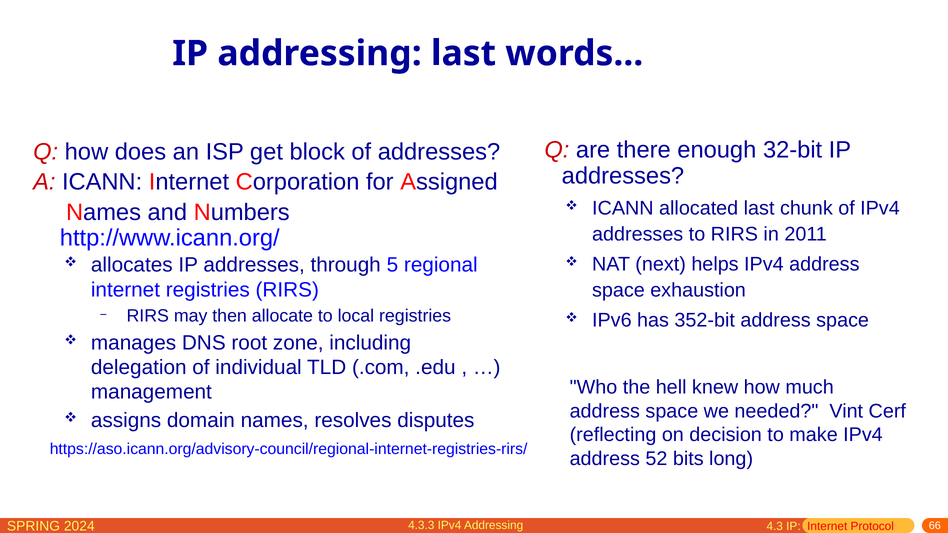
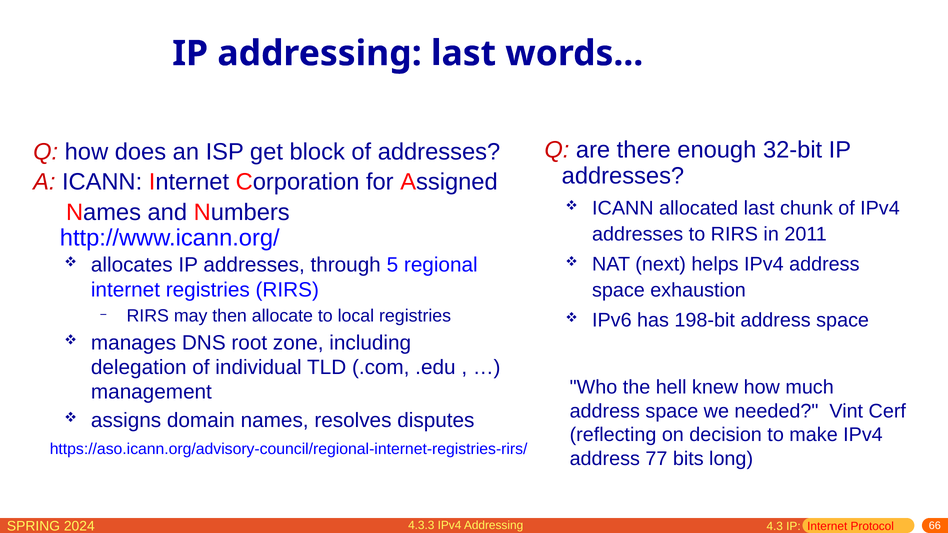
352-bit: 352-bit -> 198-bit
52: 52 -> 77
